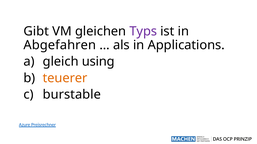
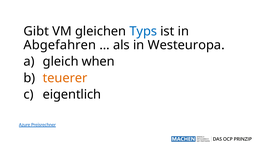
Typs colour: purple -> blue
Applications: Applications -> Westeuropa
using: using -> when
burstable: burstable -> eigentlich
